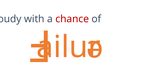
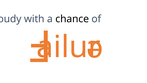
chance colour: red -> black
